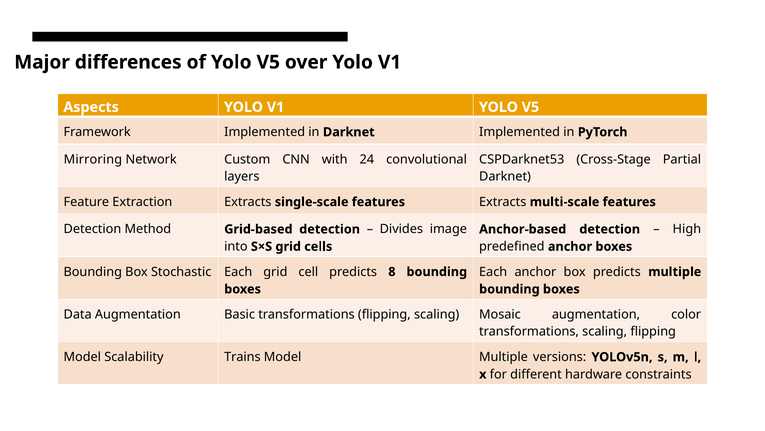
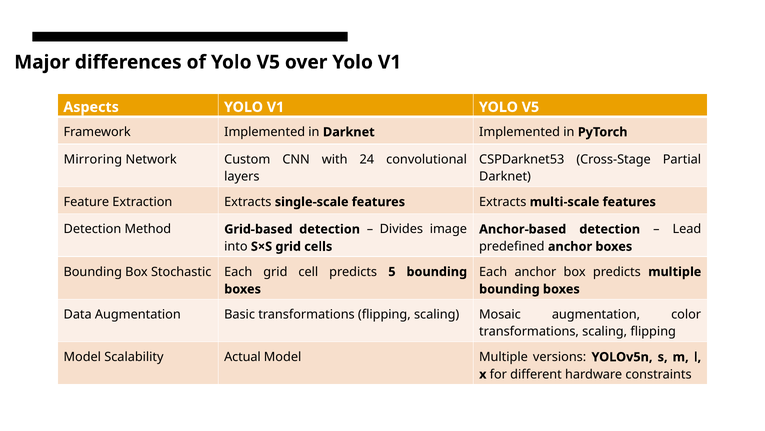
High: High -> Lead
8: 8 -> 5
Trains: Trains -> Actual
